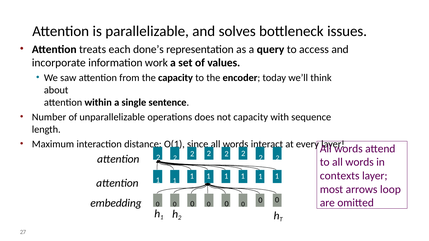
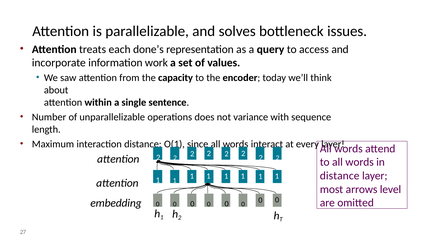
not capacity: capacity -> variance
contexts at (340, 176): contexts -> distance
loop: loop -> level
